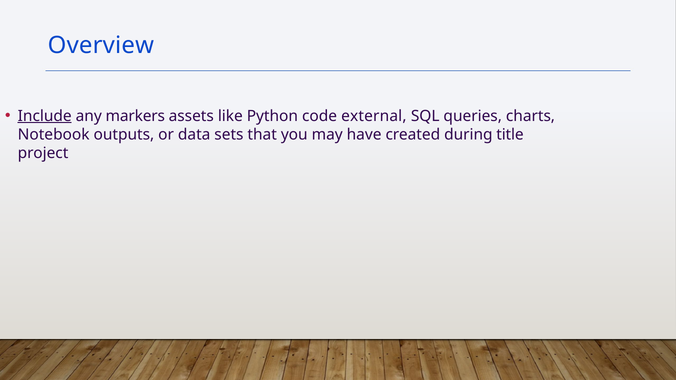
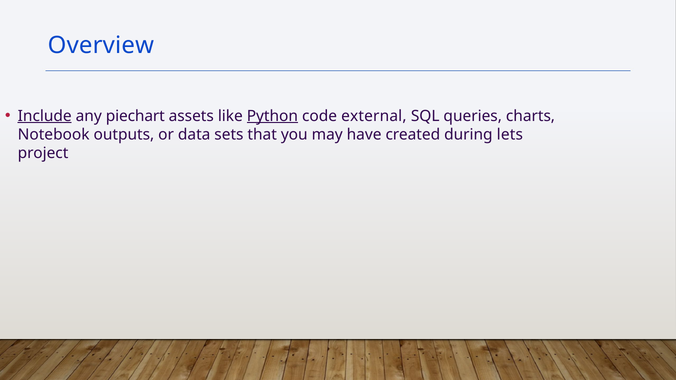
markers: markers -> piechart
Python underline: none -> present
title: title -> lets
